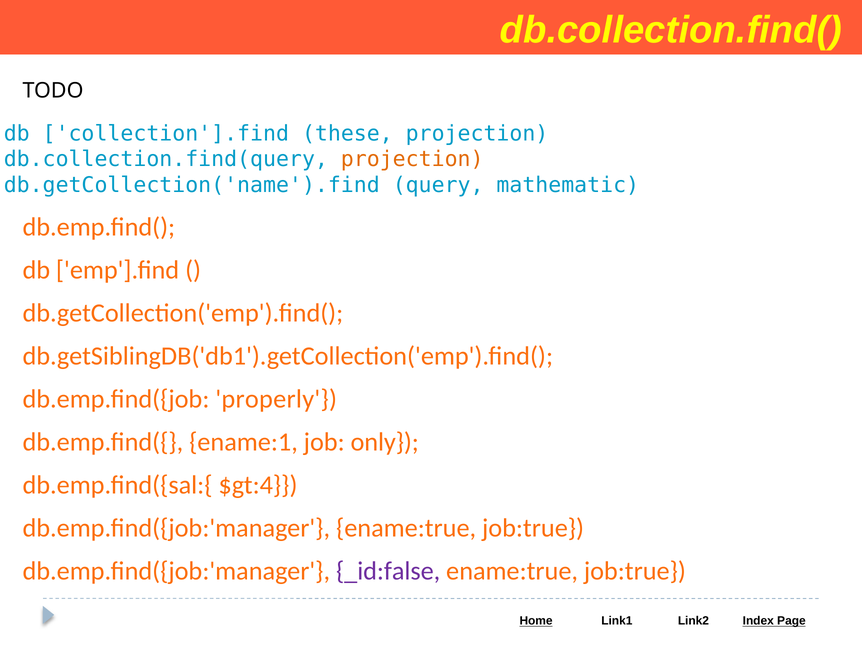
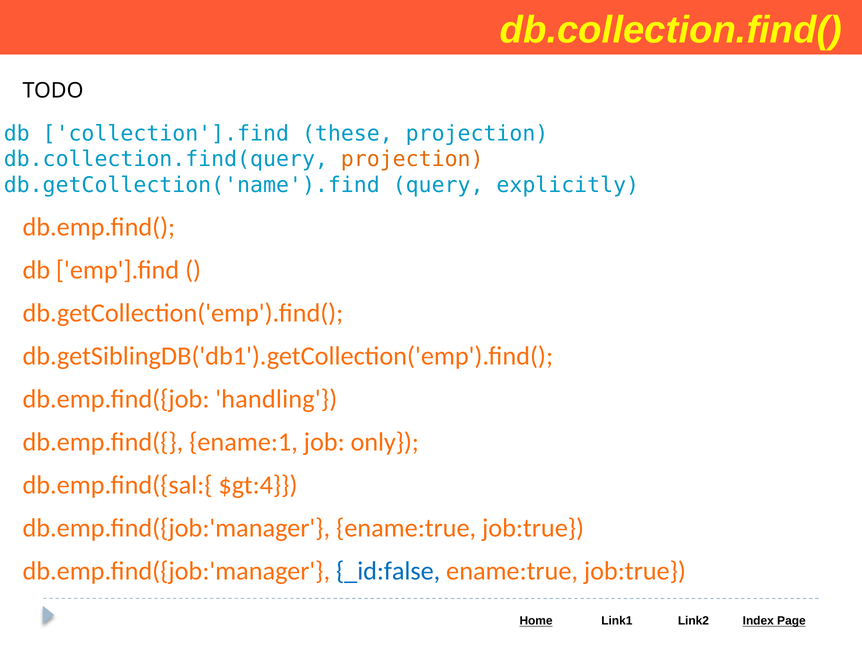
mathematic: mathematic -> explicitly
properly: properly -> handling
_id:false colour: purple -> blue
